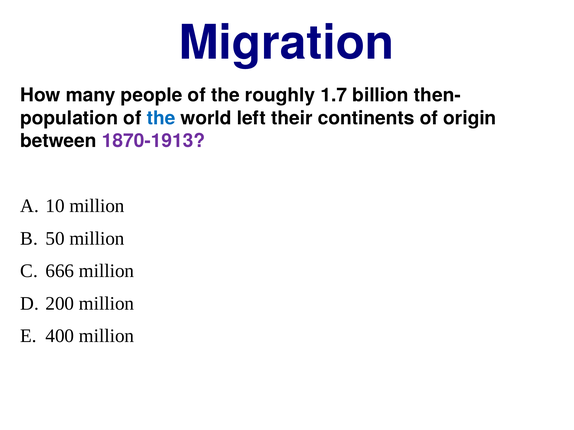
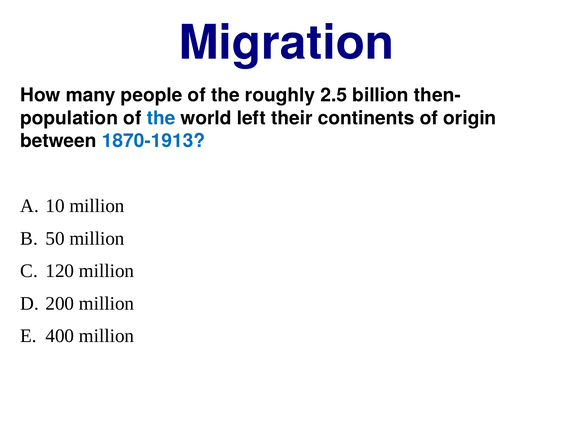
1.7: 1.7 -> 2.5
1870-1913 colour: purple -> blue
666: 666 -> 120
